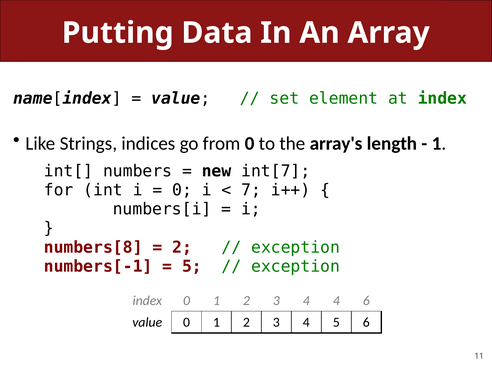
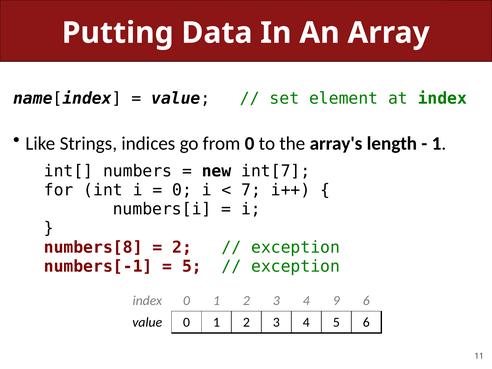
4 4: 4 -> 9
